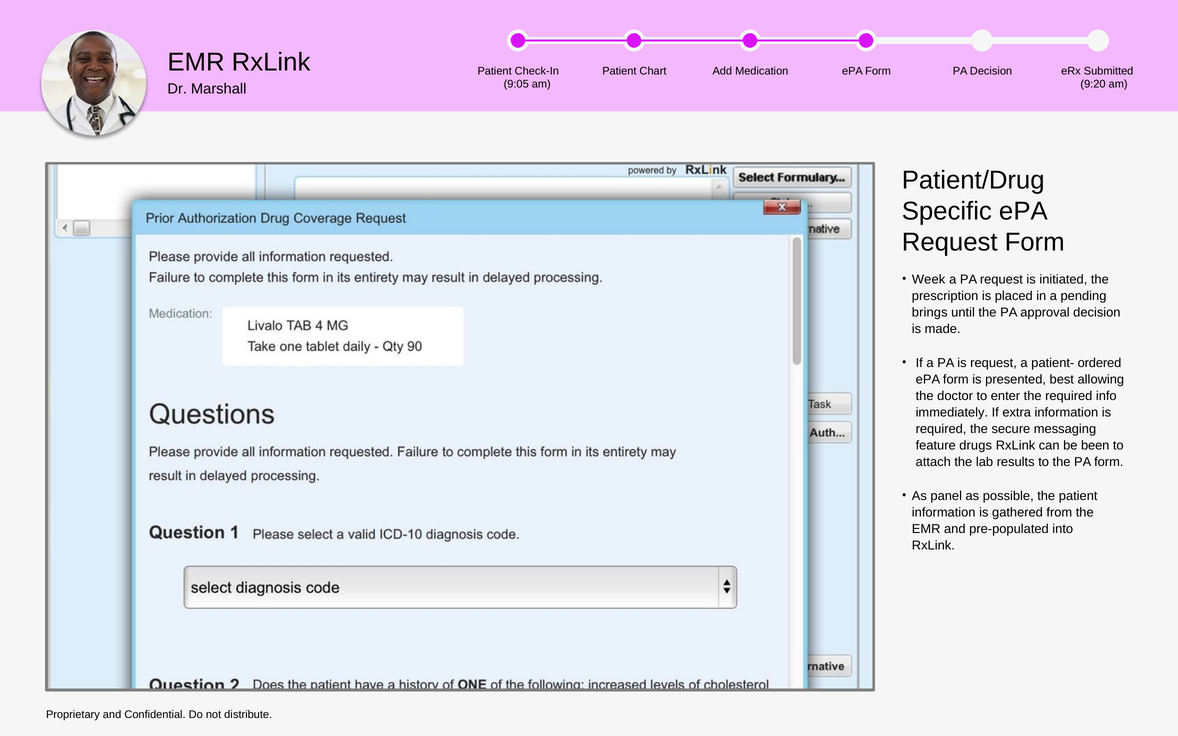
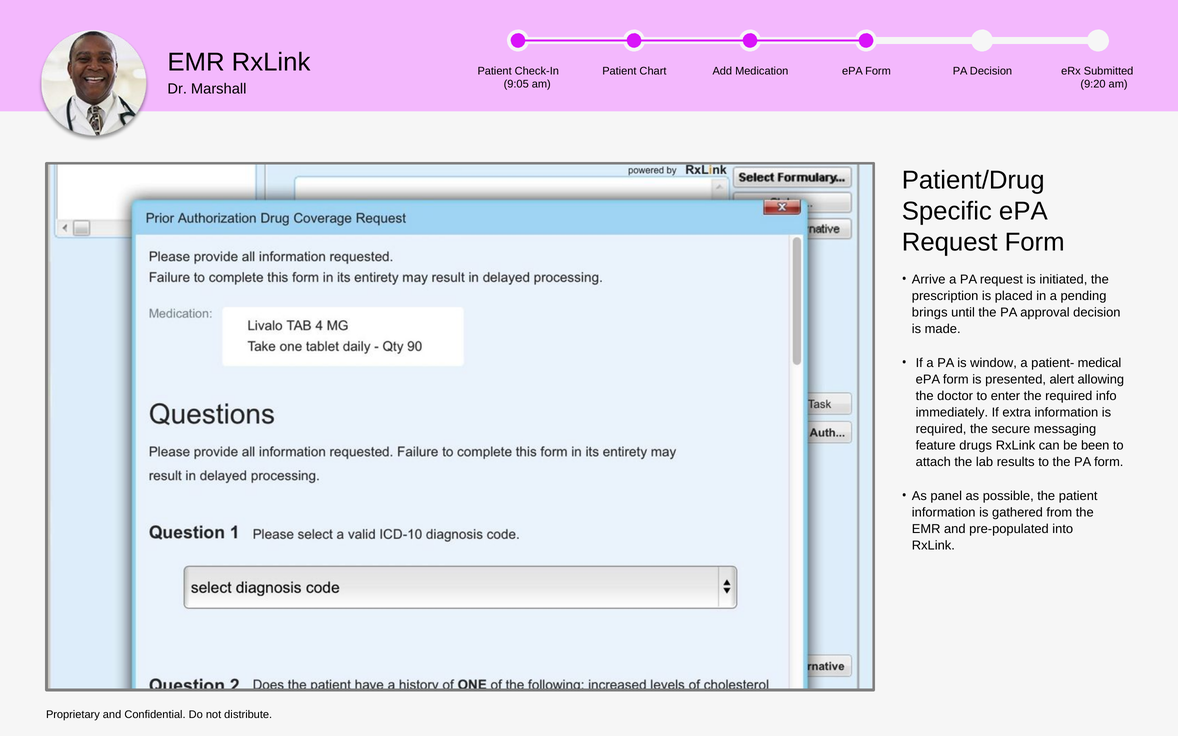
Week: Week -> Arrive
is request: request -> window
ordered: ordered -> medical
best: best -> alert
